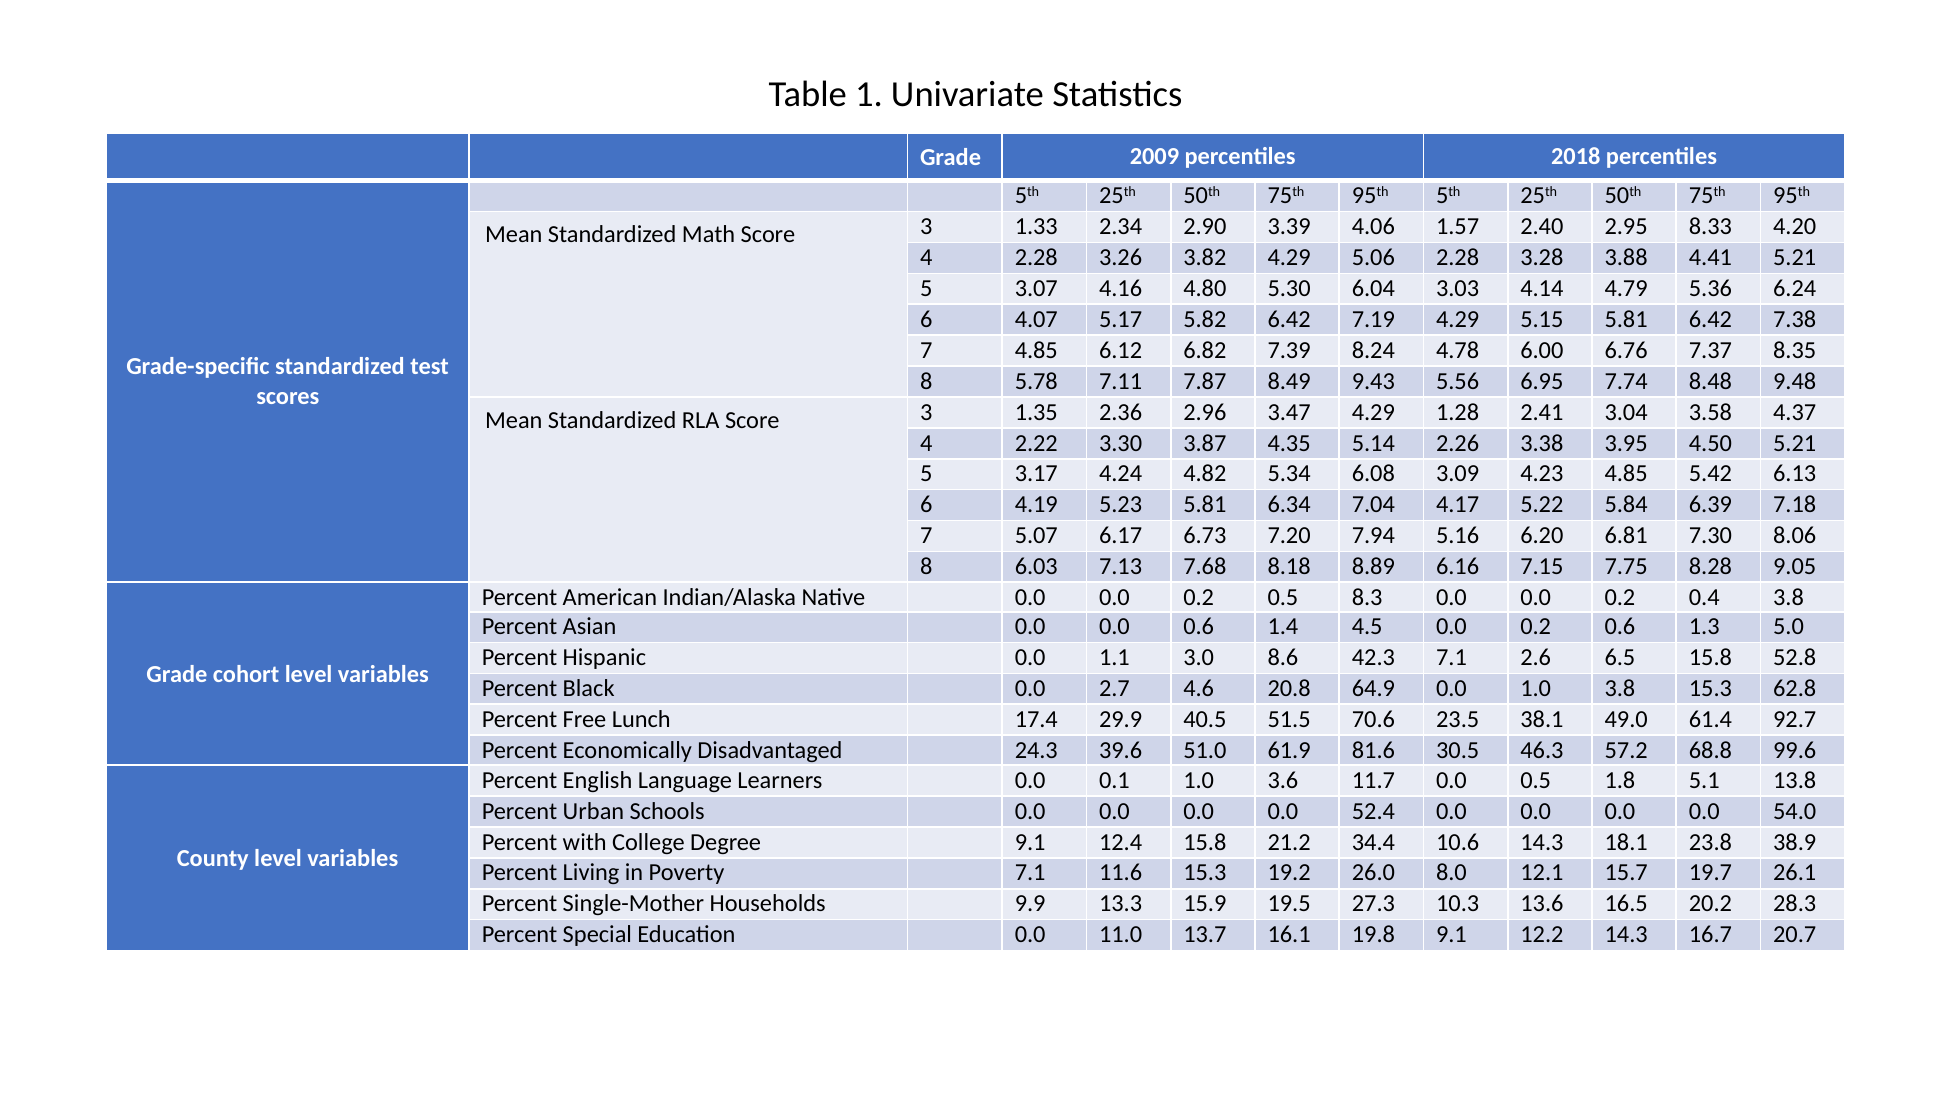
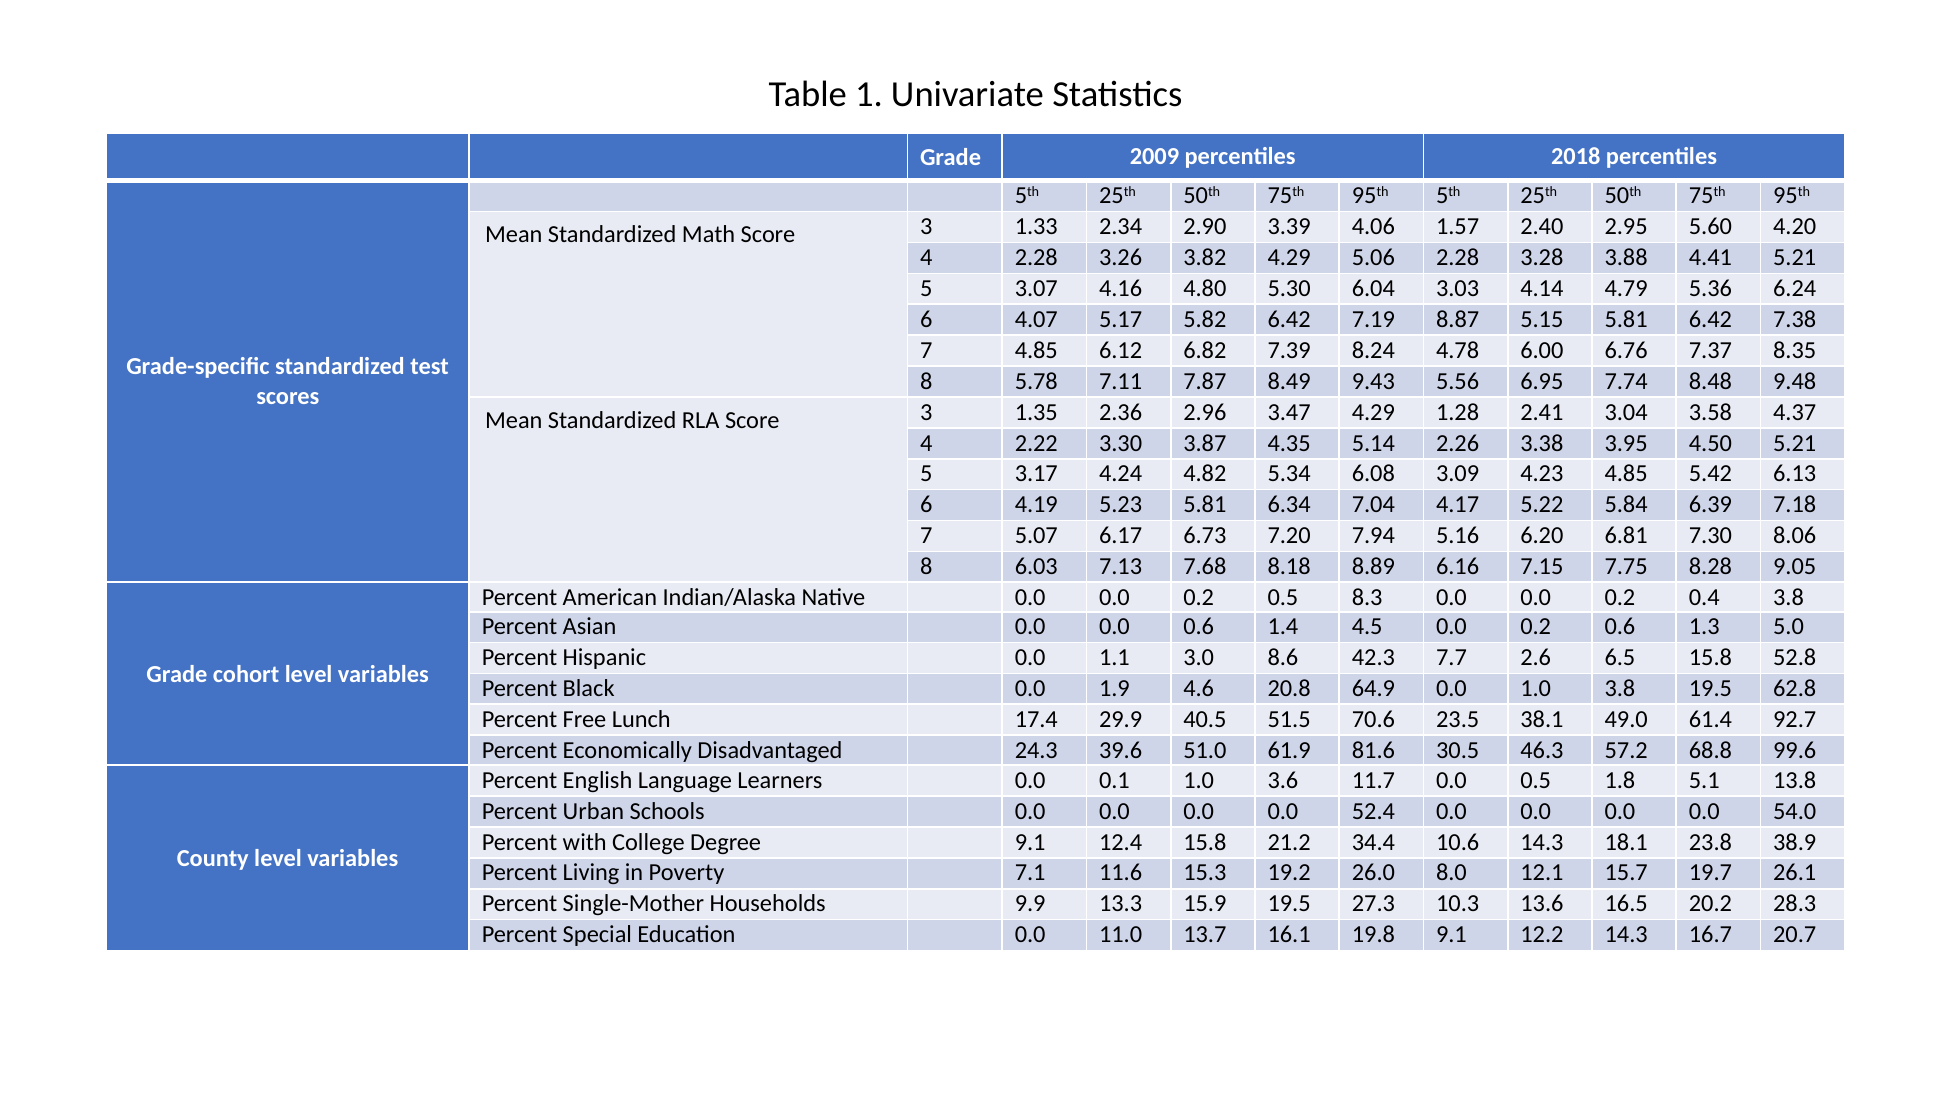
8.33: 8.33 -> 5.60
7.19 4.29: 4.29 -> 8.87
42.3 7.1: 7.1 -> 7.7
2.7: 2.7 -> 1.9
3.8 15.3: 15.3 -> 19.5
